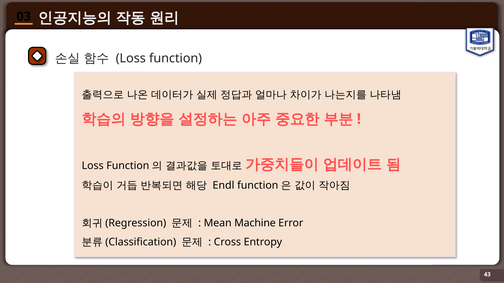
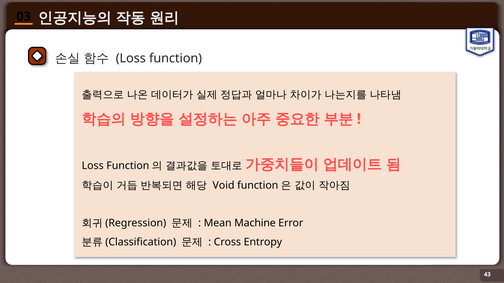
Endl: Endl -> Void
